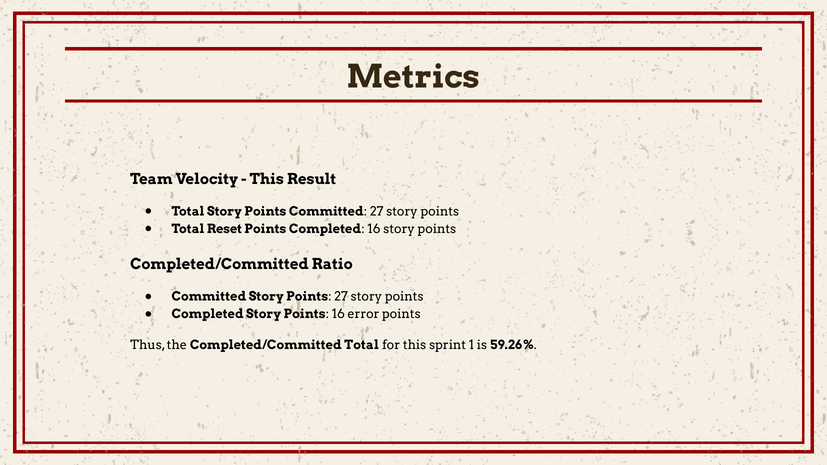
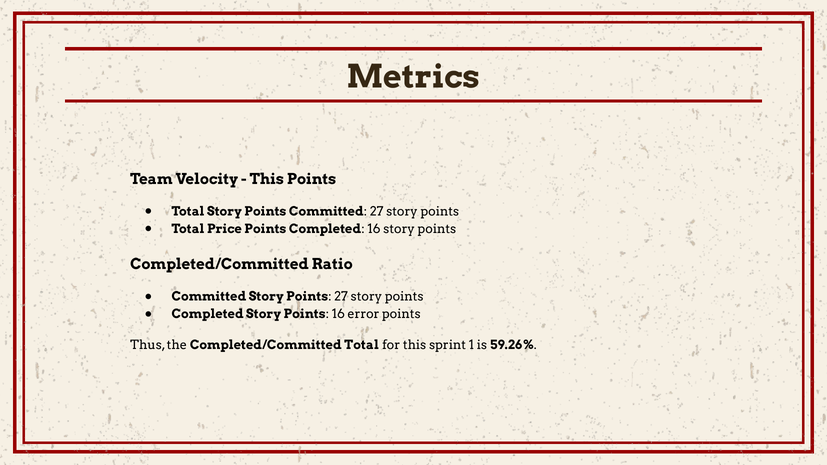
This Result: Result -> Points
Reset: Reset -> Price
